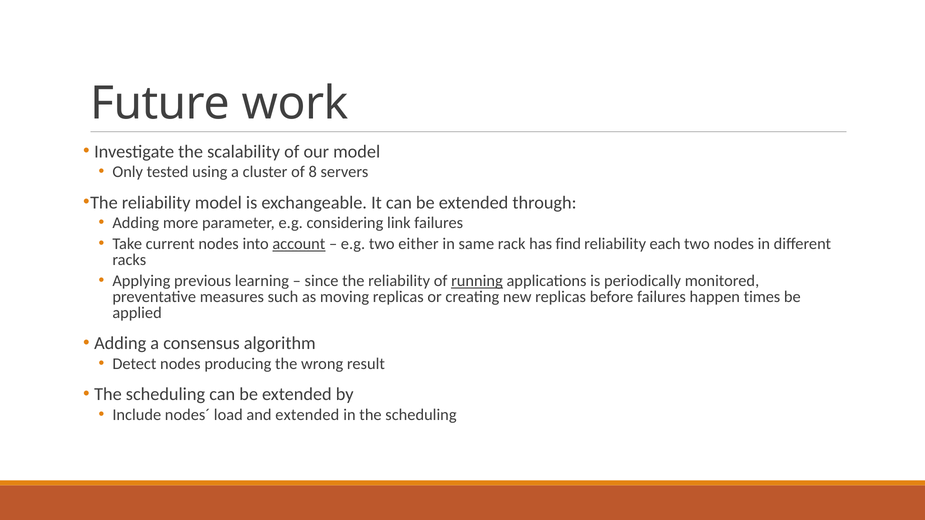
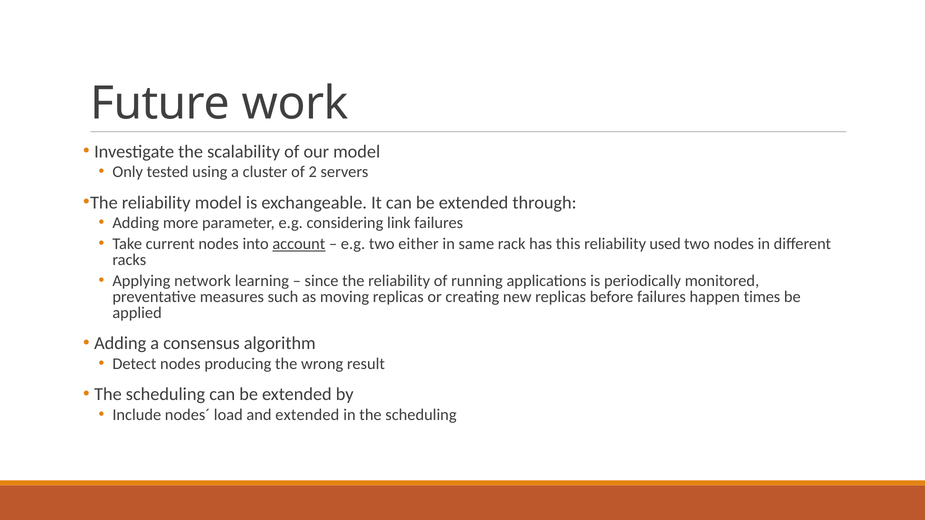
8: 8 -> 2
find: find -> this
each: each -> used
previous: previous -> network
running underline: present -> none
